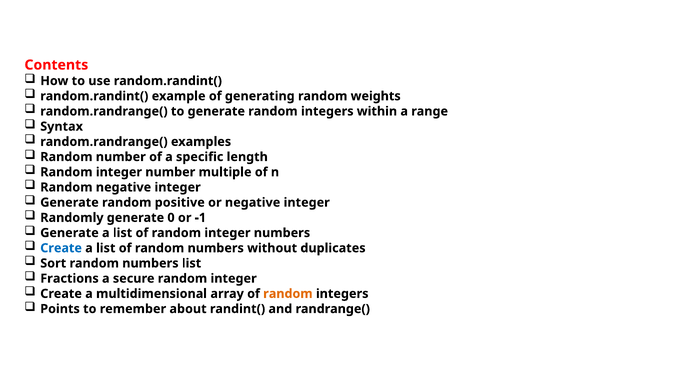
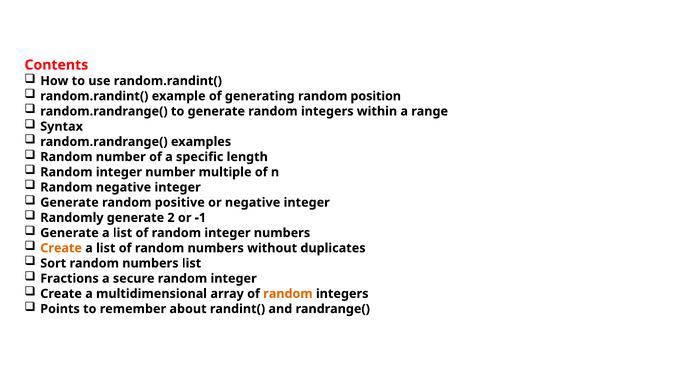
weights: weights -> position
0: 0 -> 2
Create at (61, 248) colour: blue -> orange
